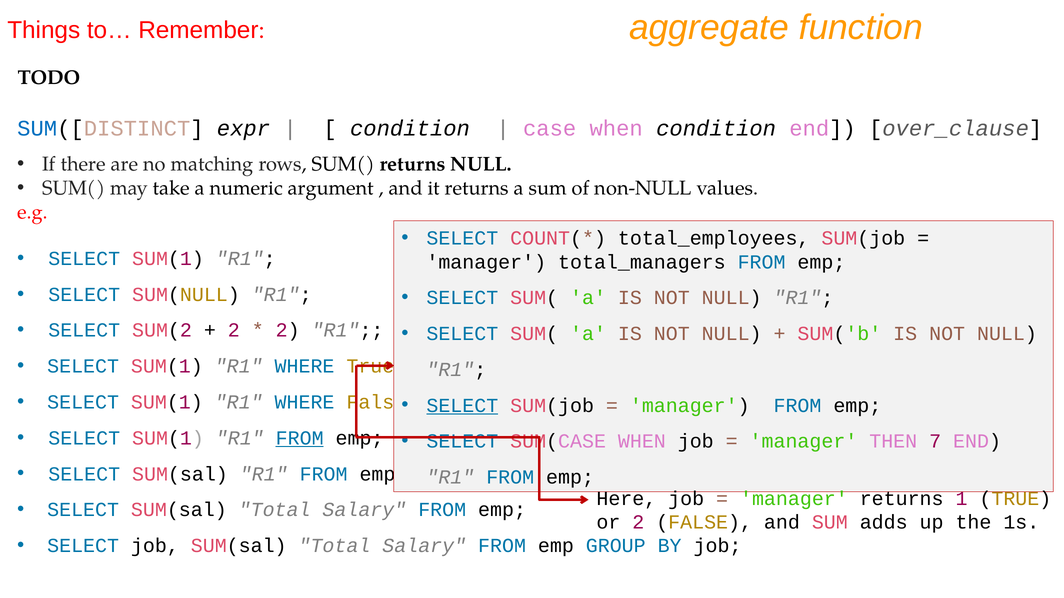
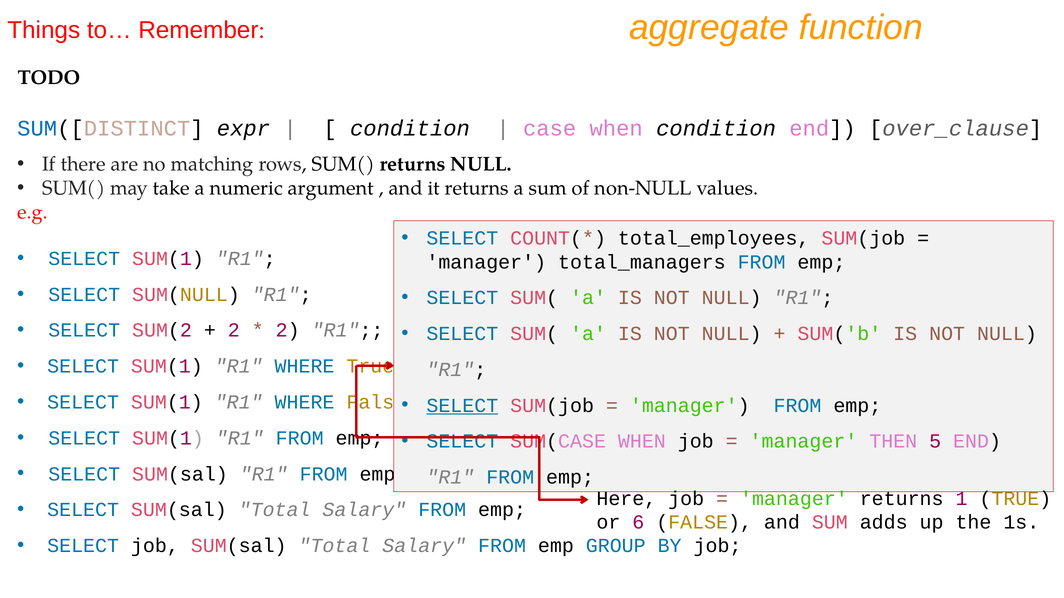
FROM at (300, 438) underline: present -> none
7: 7 -> 5
or 2: 2 -> 6
